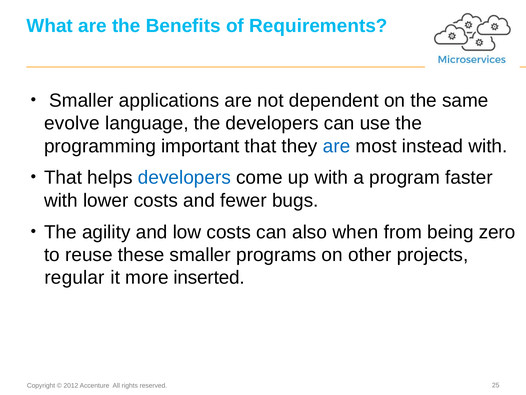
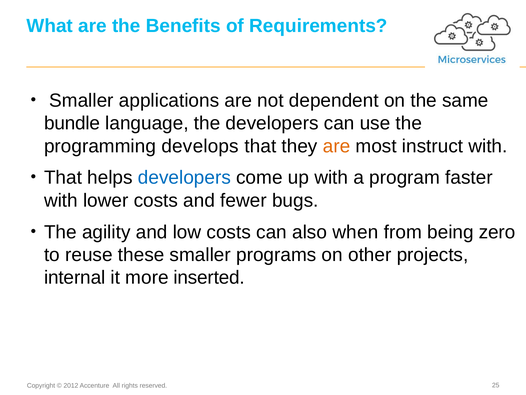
evolve: evolve -> bundle
important: important -> develops
are at (337, 146) colour: blue -> orange
instead: instead -> instruct
regular: regular -> internal
